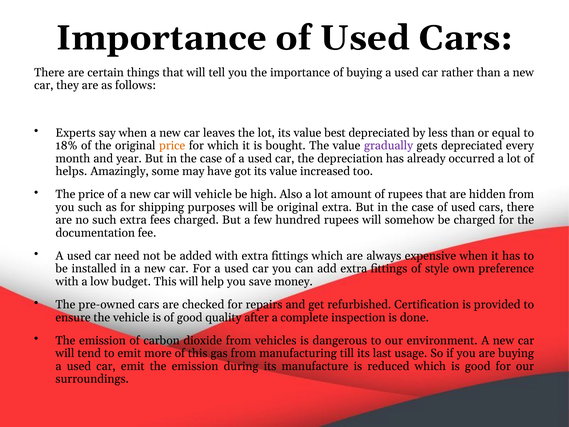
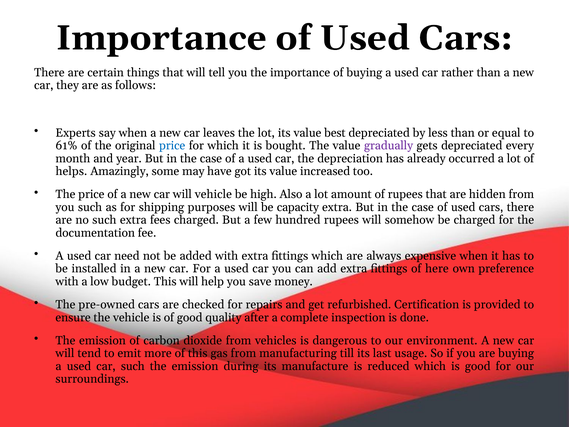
18%: 18% -> 61%
price at (172, 146) colour: orange -> blue
be original: original -> capacity
style: style -> here
car emit: emit -> such
